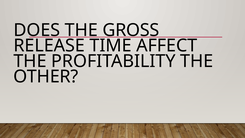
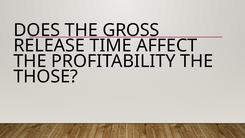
OTHER: OTHER -> THOSE
